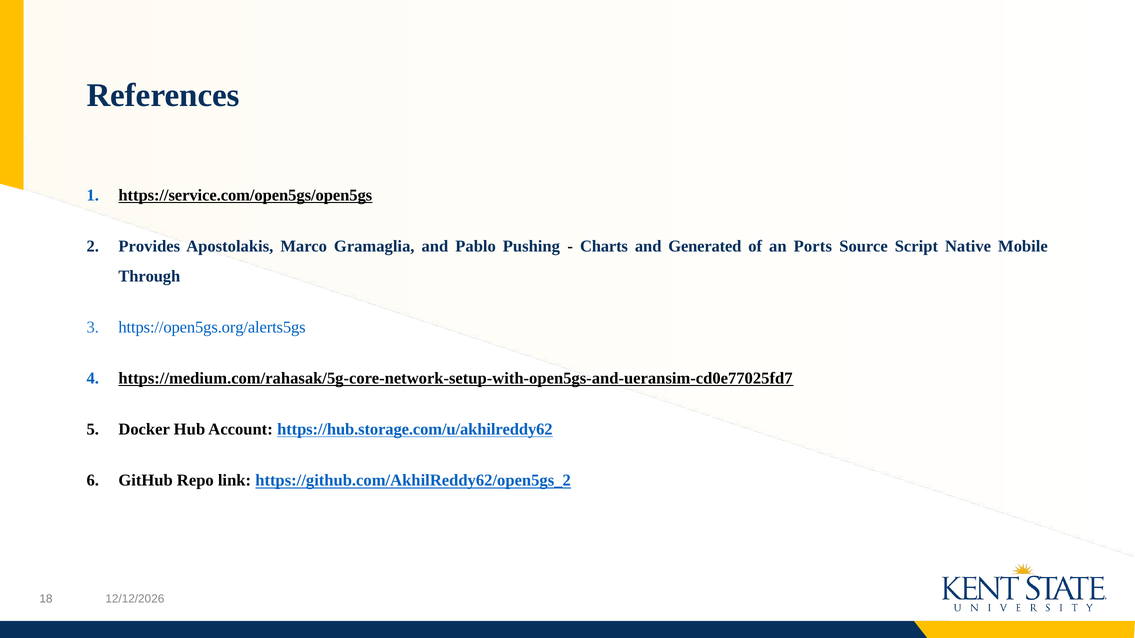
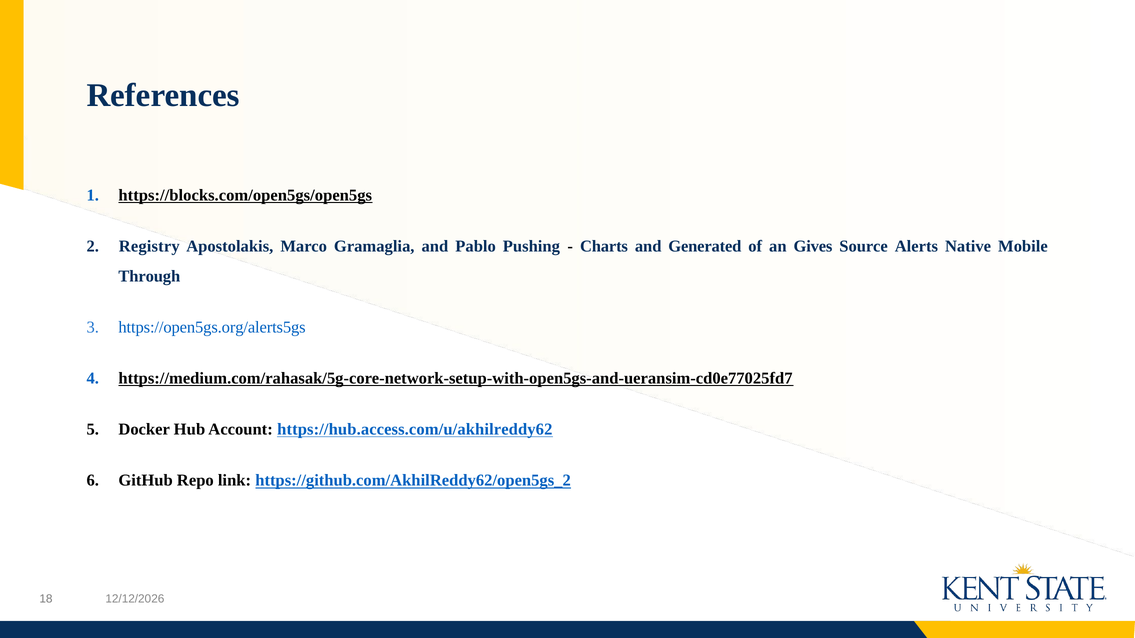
https://service.com/open5gs/open5gs: https://service.com/open5gs/open5gs -> https://blocks.com/open5gs/open5gs
Provides: Provides -> Registry
Ports: Ports -> Gives
Script: Script -> Alerts
https://hub.storage.com/u/akhilreddy62: https://hub.storage.com/u/akhilreddy62 -> https://hub.access.com/u/akhilreddy62
